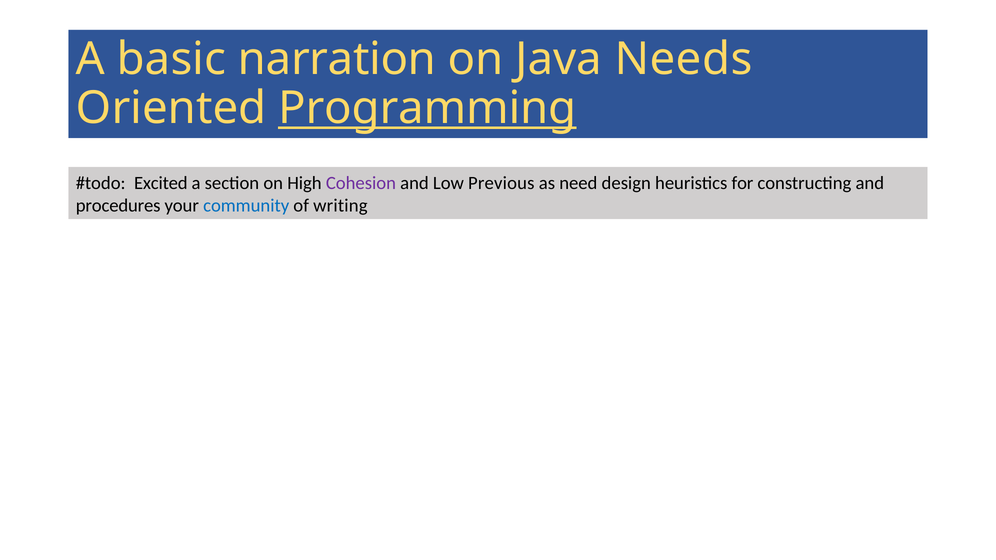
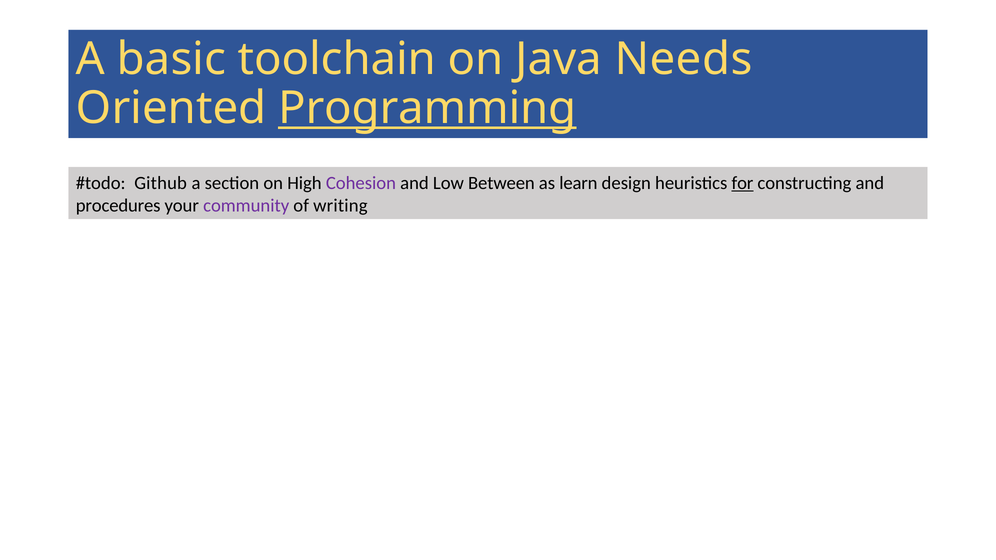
narration: narration -> toolchain
Excited: Excited -> Github
Previous: Previous -> Between
need: need -> learn
for underline: none -> present
community colour: blue -> purple
